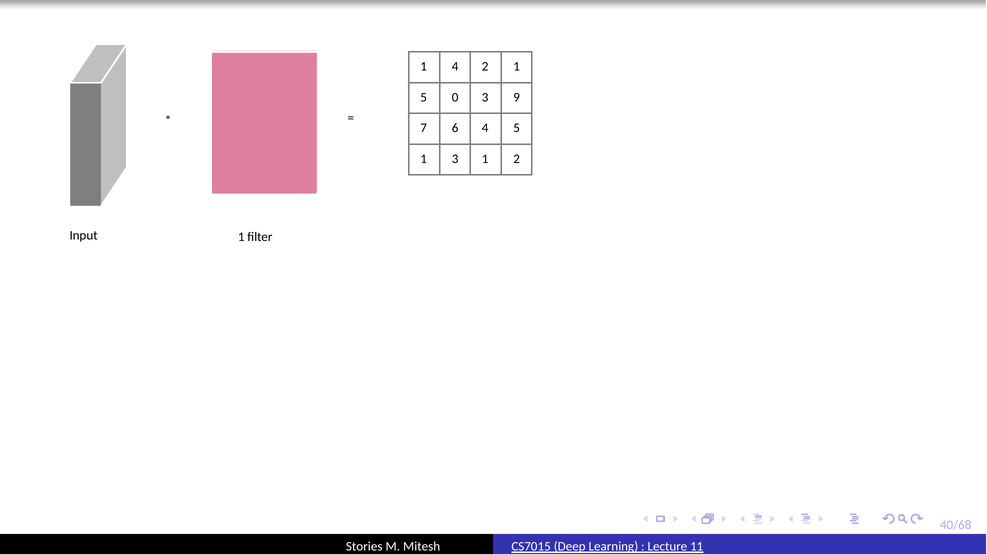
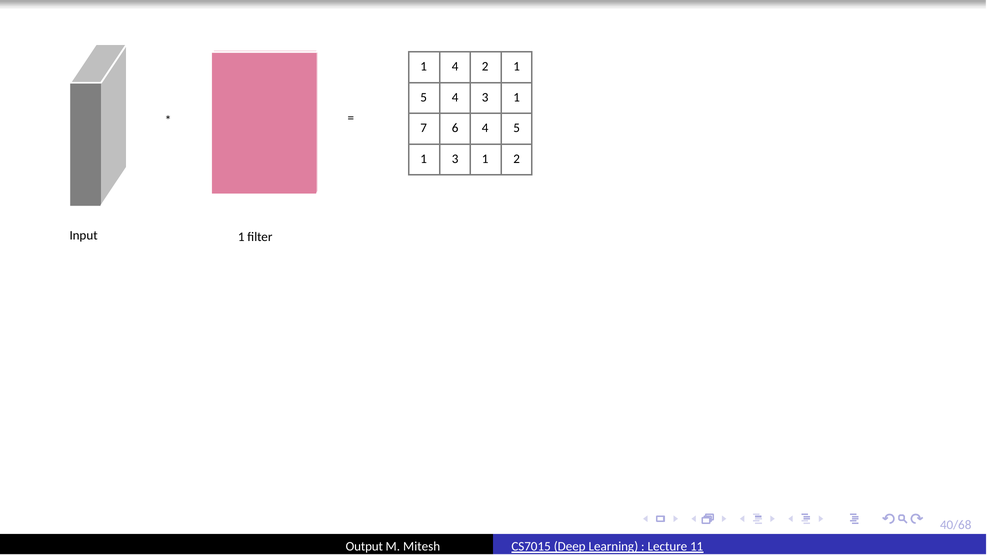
5 0: 0 -> 4
9 at (517, 97): 9 -> 1
Stories: Stories -> Output
